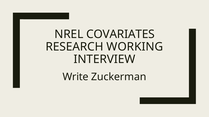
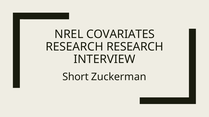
RESEARCH WORKING: WORKING -> RESEARCH
Write: Write -> Short
